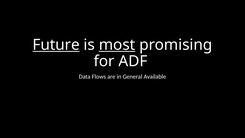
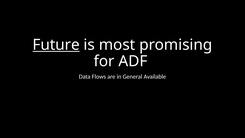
most underline: present -> none
